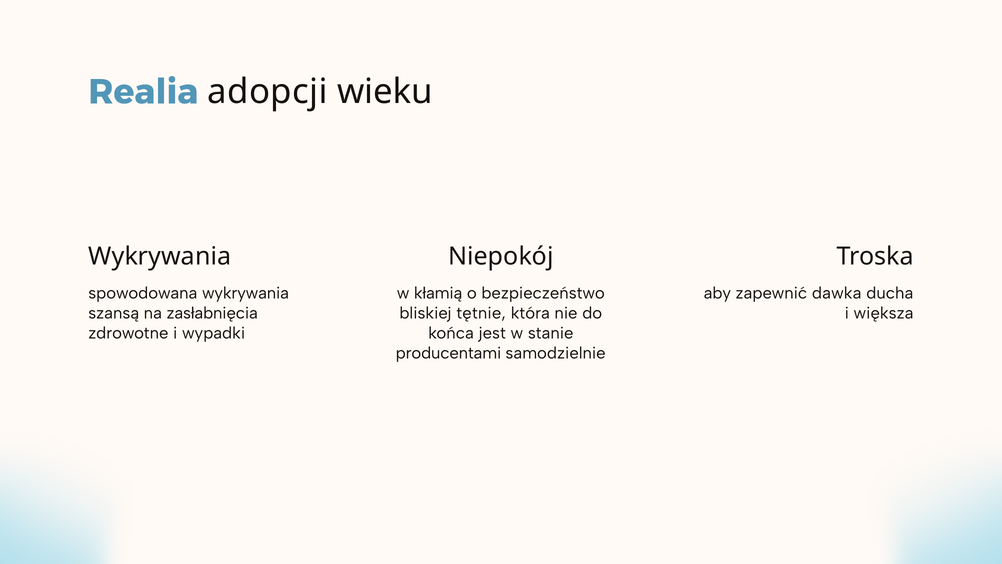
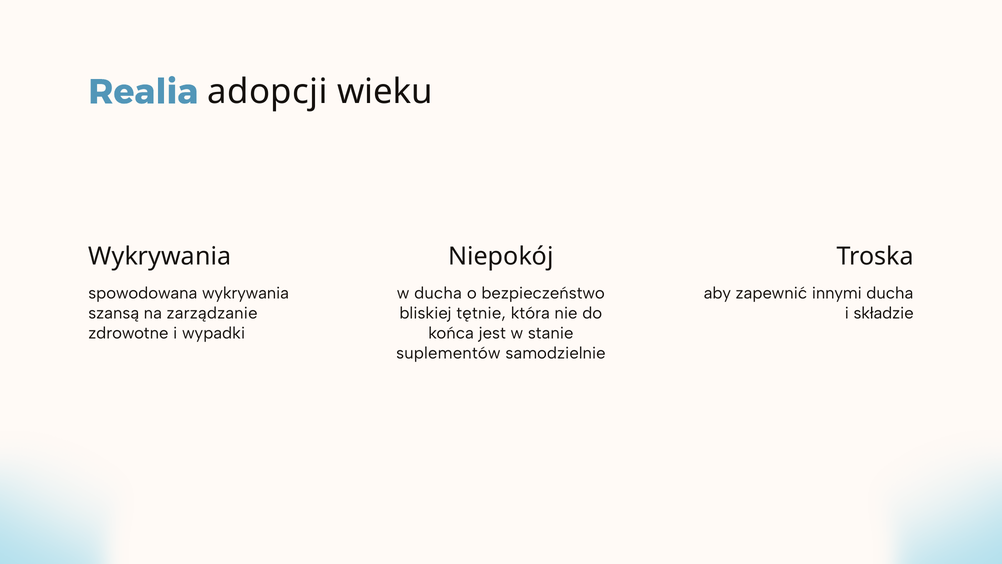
w kłamią: kłamią -> ducha
dawka: dawka -> innymi
zasłabnięcia: zasłabnięcia -> zarządzanie
większa: większa -> składzie
producentami: producentami -> suplementów
